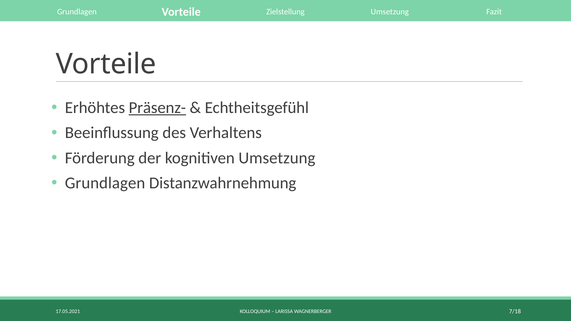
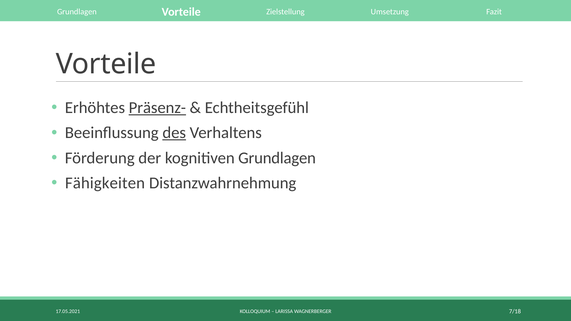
des underline: none -> present
kognitiven Umsetzung: Umsetzung -> Grundlagen
Grundlagen at (105, 183): Grundlagen -> Fähigkeiten
